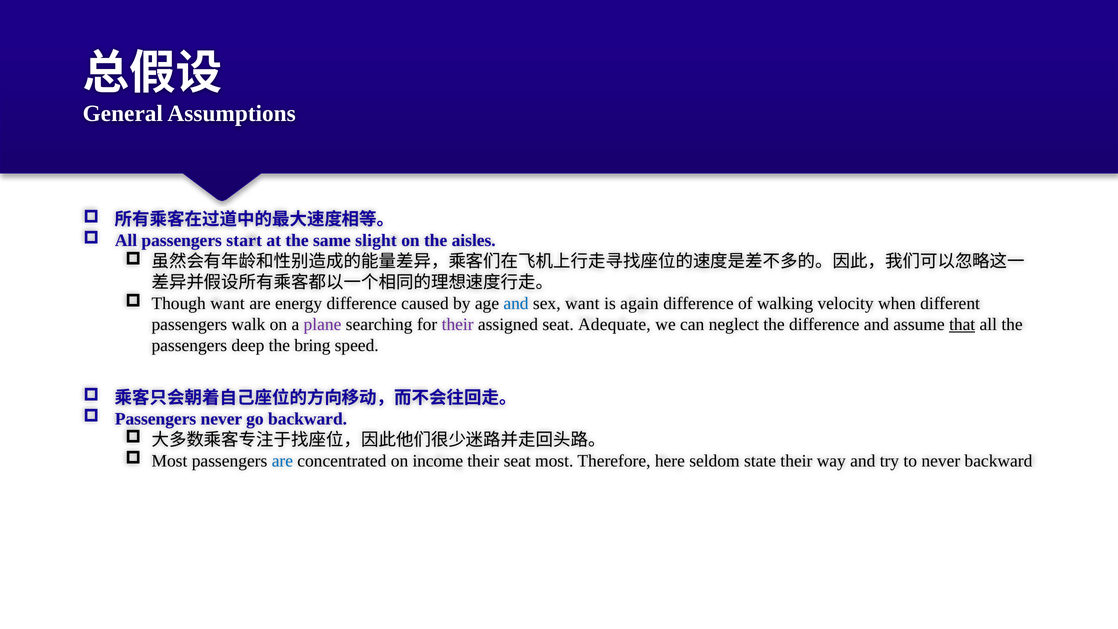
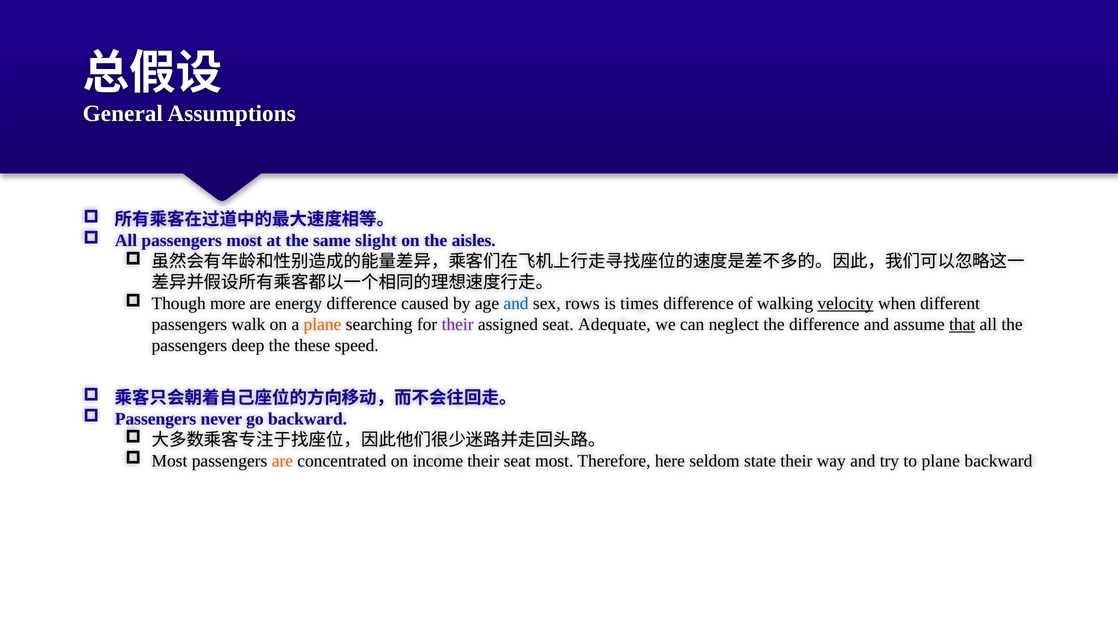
passengers start: start -> most
Though want: want -> more
sex want: want -> rows
again: again -> times
velocity underline: none -> present
plane at (323, 324) colour: purple -> orange
bring: bring -> these
are at (282, 461) colour: blue -> orange
to never: never -> plane
